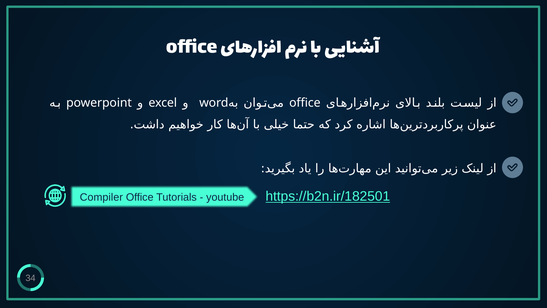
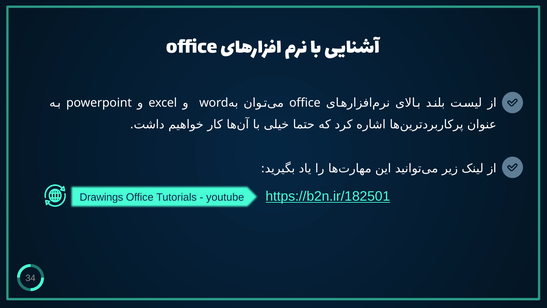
Compiler: Compiler -> Drawings
